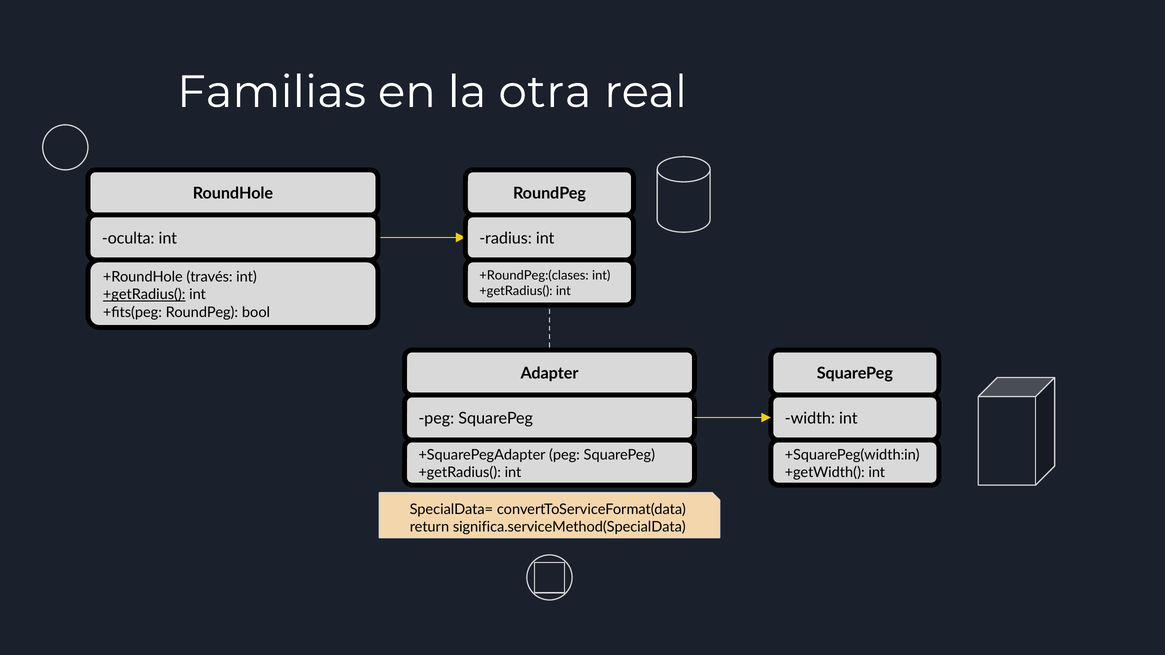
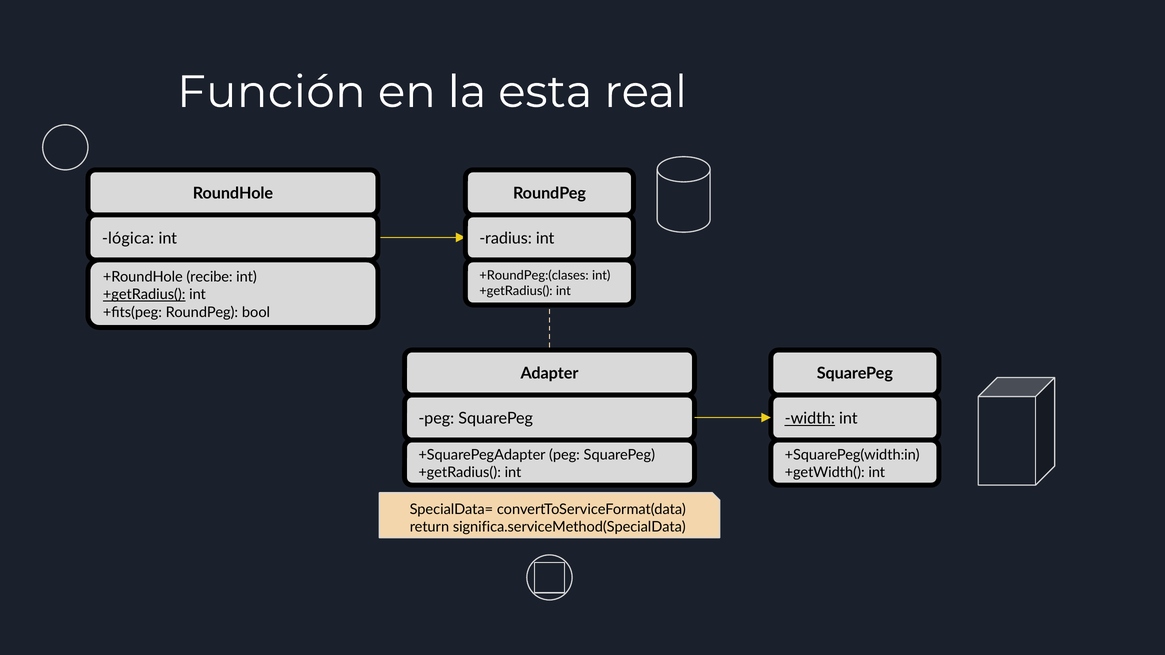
Familias: Familias -> Función
otra: otra -> esta
oculta: oculta -> lógica
través: través -> recibe
width underline: none -> present
